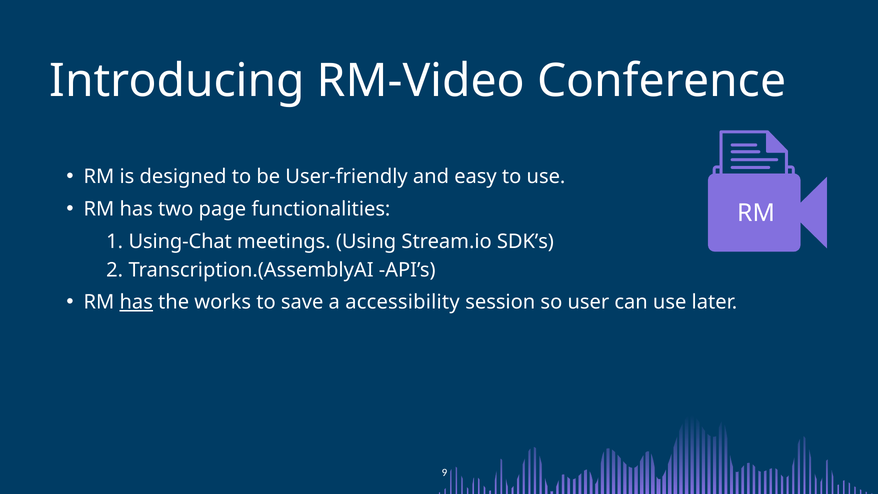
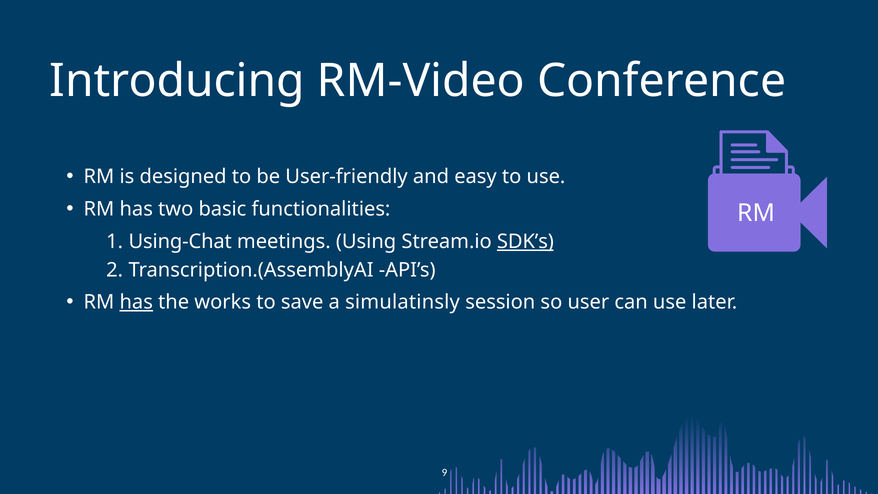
page: page -> basic
SDK’s underline: none -> present
accessibility: accessibility -> simulatinsly
